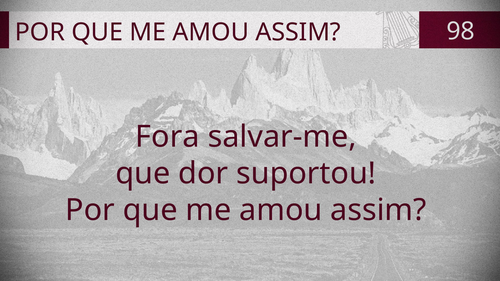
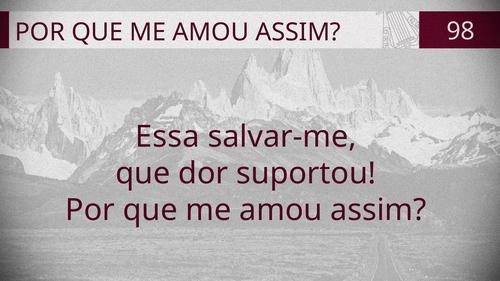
Fora: Fora -> Essa
